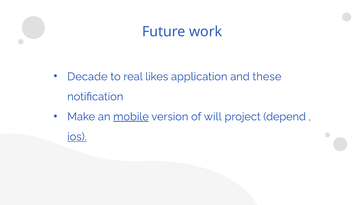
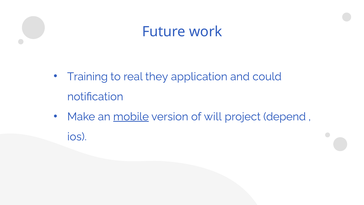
Decade: Decade -> Training
likes: likes -> they
these: these -> could
ios underline: present -> none
